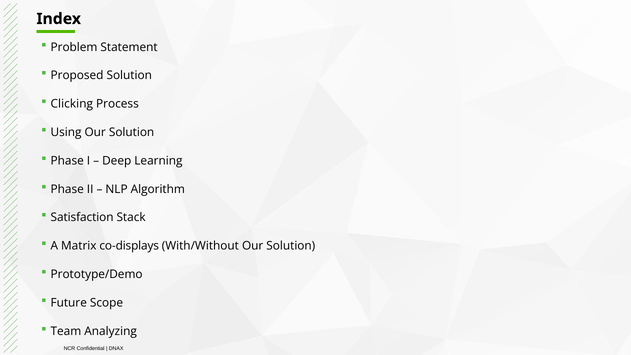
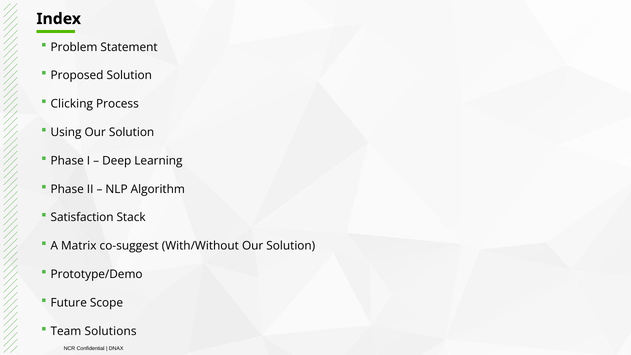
co-displays: co-displays -> co-suggest
Analyzing: Analyzing -> Solutions
